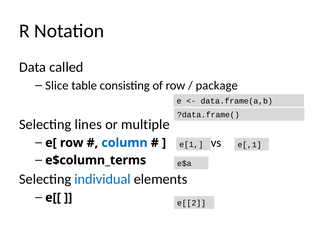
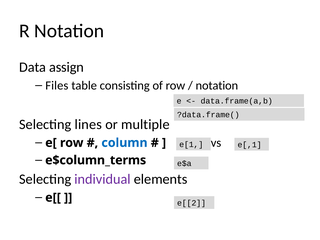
called: called -> assign
Slice: Slice -> Files
package at (217, 86): package -> notation
individual colour: blue -> purple
